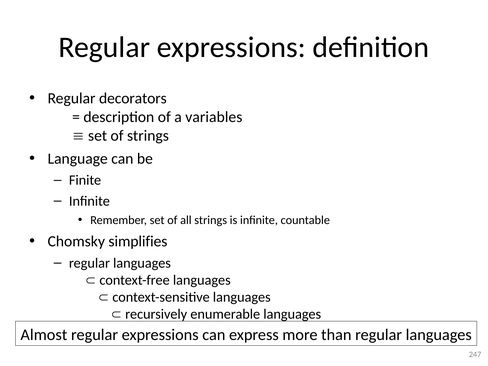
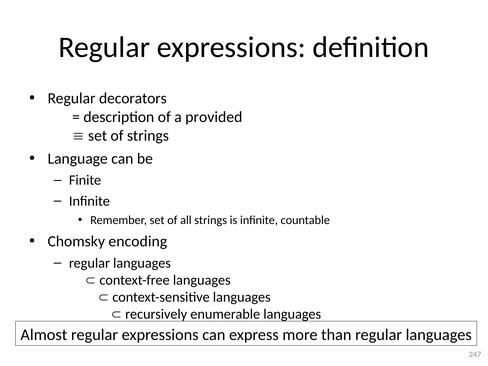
variables: variables -> provided
simplifies: simplifies -> encoding
